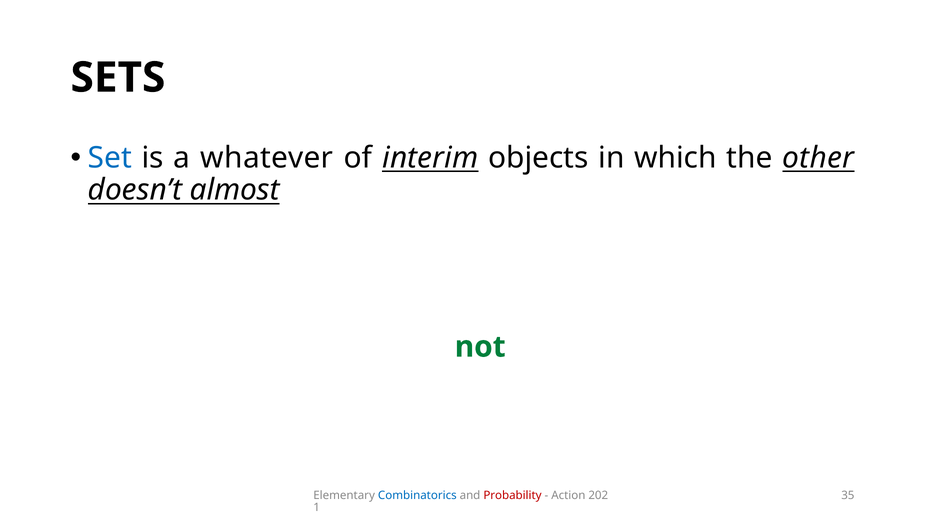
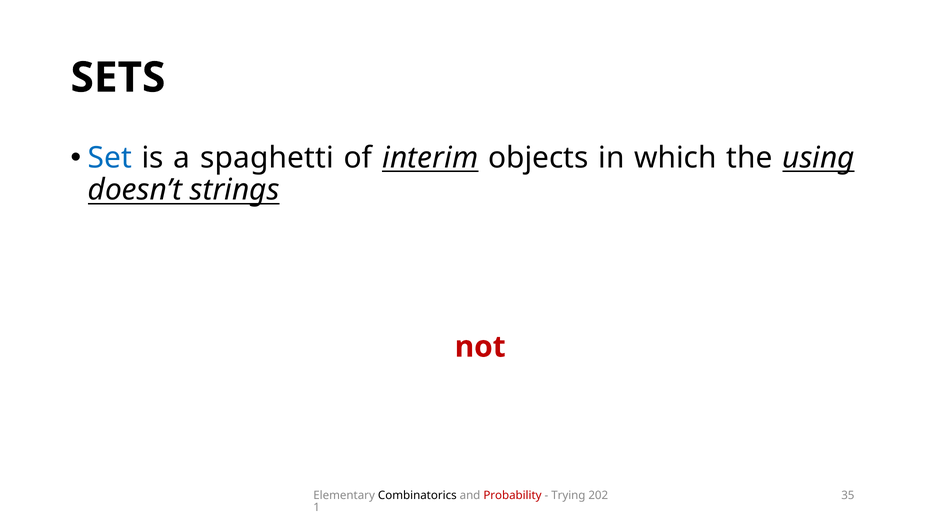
whatever: whatever -> spaghetti
the other: other -> using
almost: almost -> strings
not colour: green -> red
Combinatorics colour: blue -> black
Action at (568, 496): Action -> Trying
